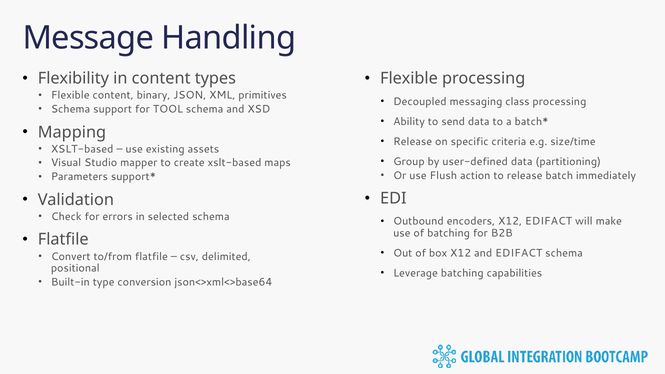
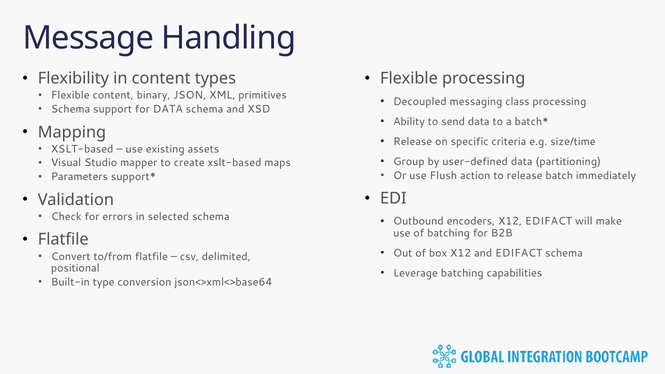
for TOOL: TOOL -> DATA
